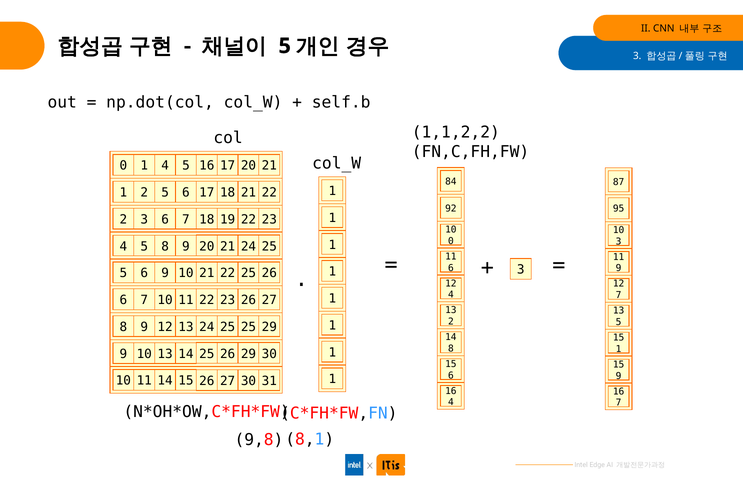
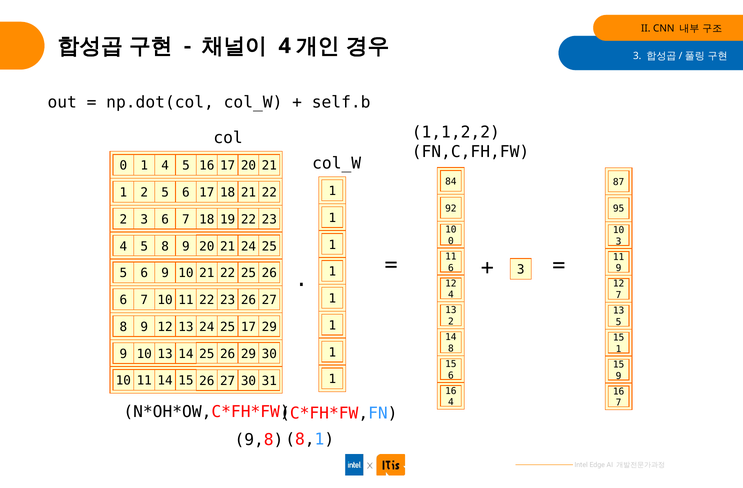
5 at (285, 46): 5 -> 4
25 25: 25 -> 17
